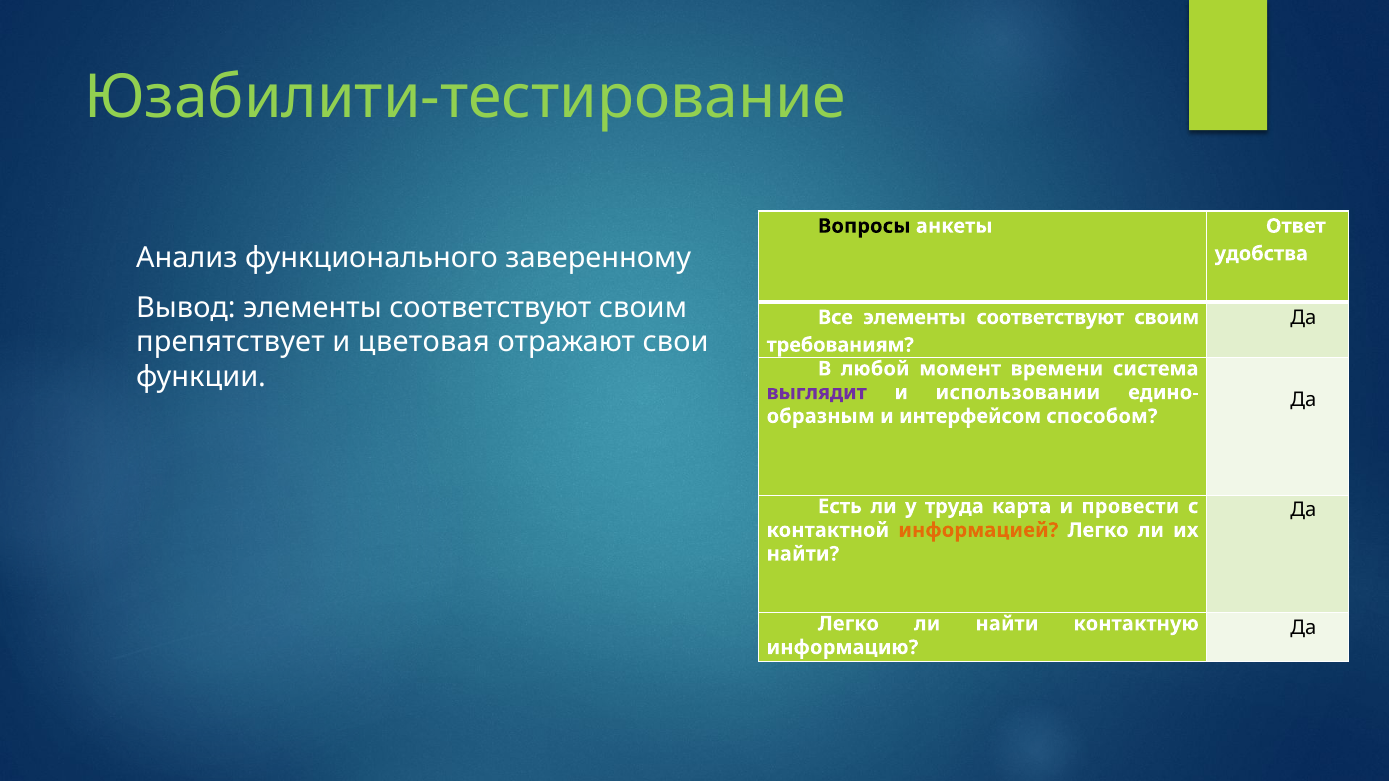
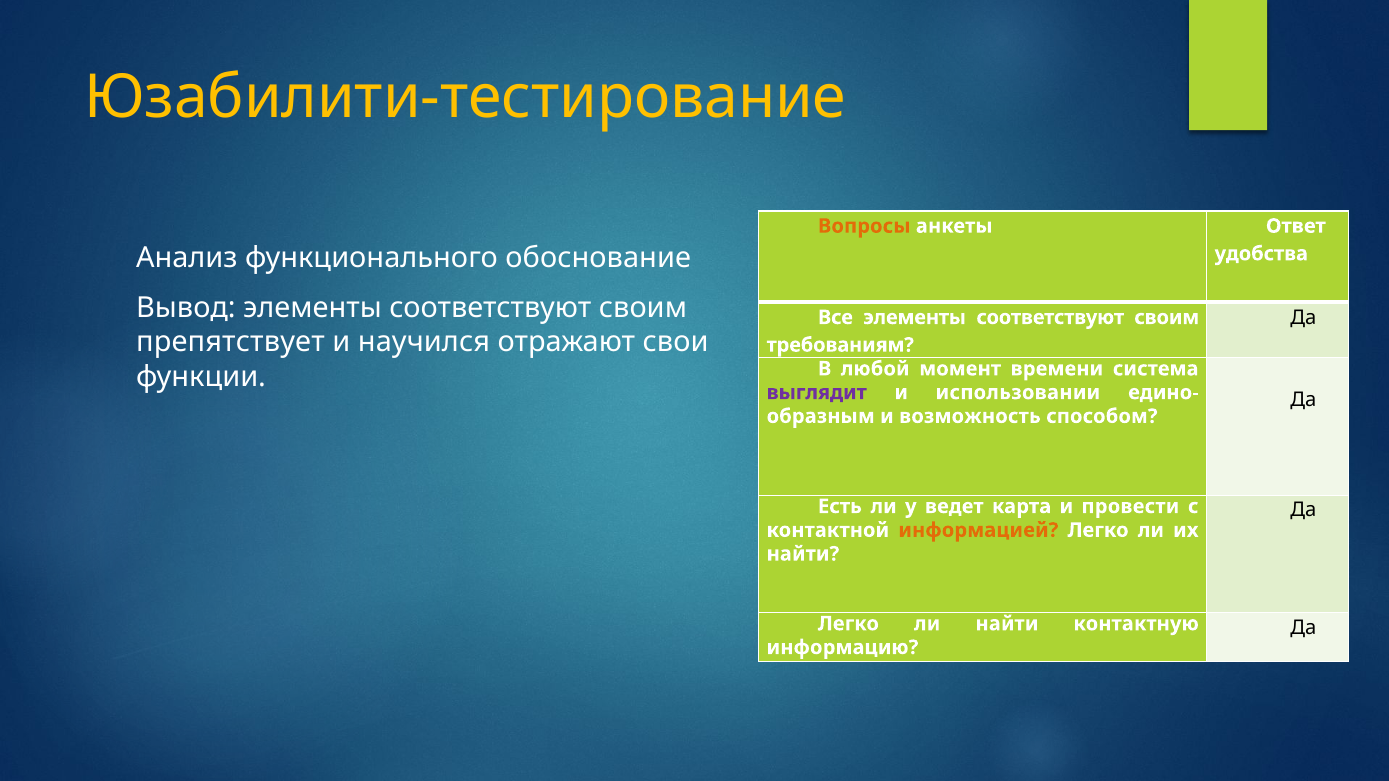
Юзабилити-тестирование colour: light green -> yellow
Вопросы colour: black -> orange
заверенному: заверенному -> обоснование
цветовая: цветовая -> научился
интерфейсом: интерфейсом -> возможность
труда: труда -> ведет
